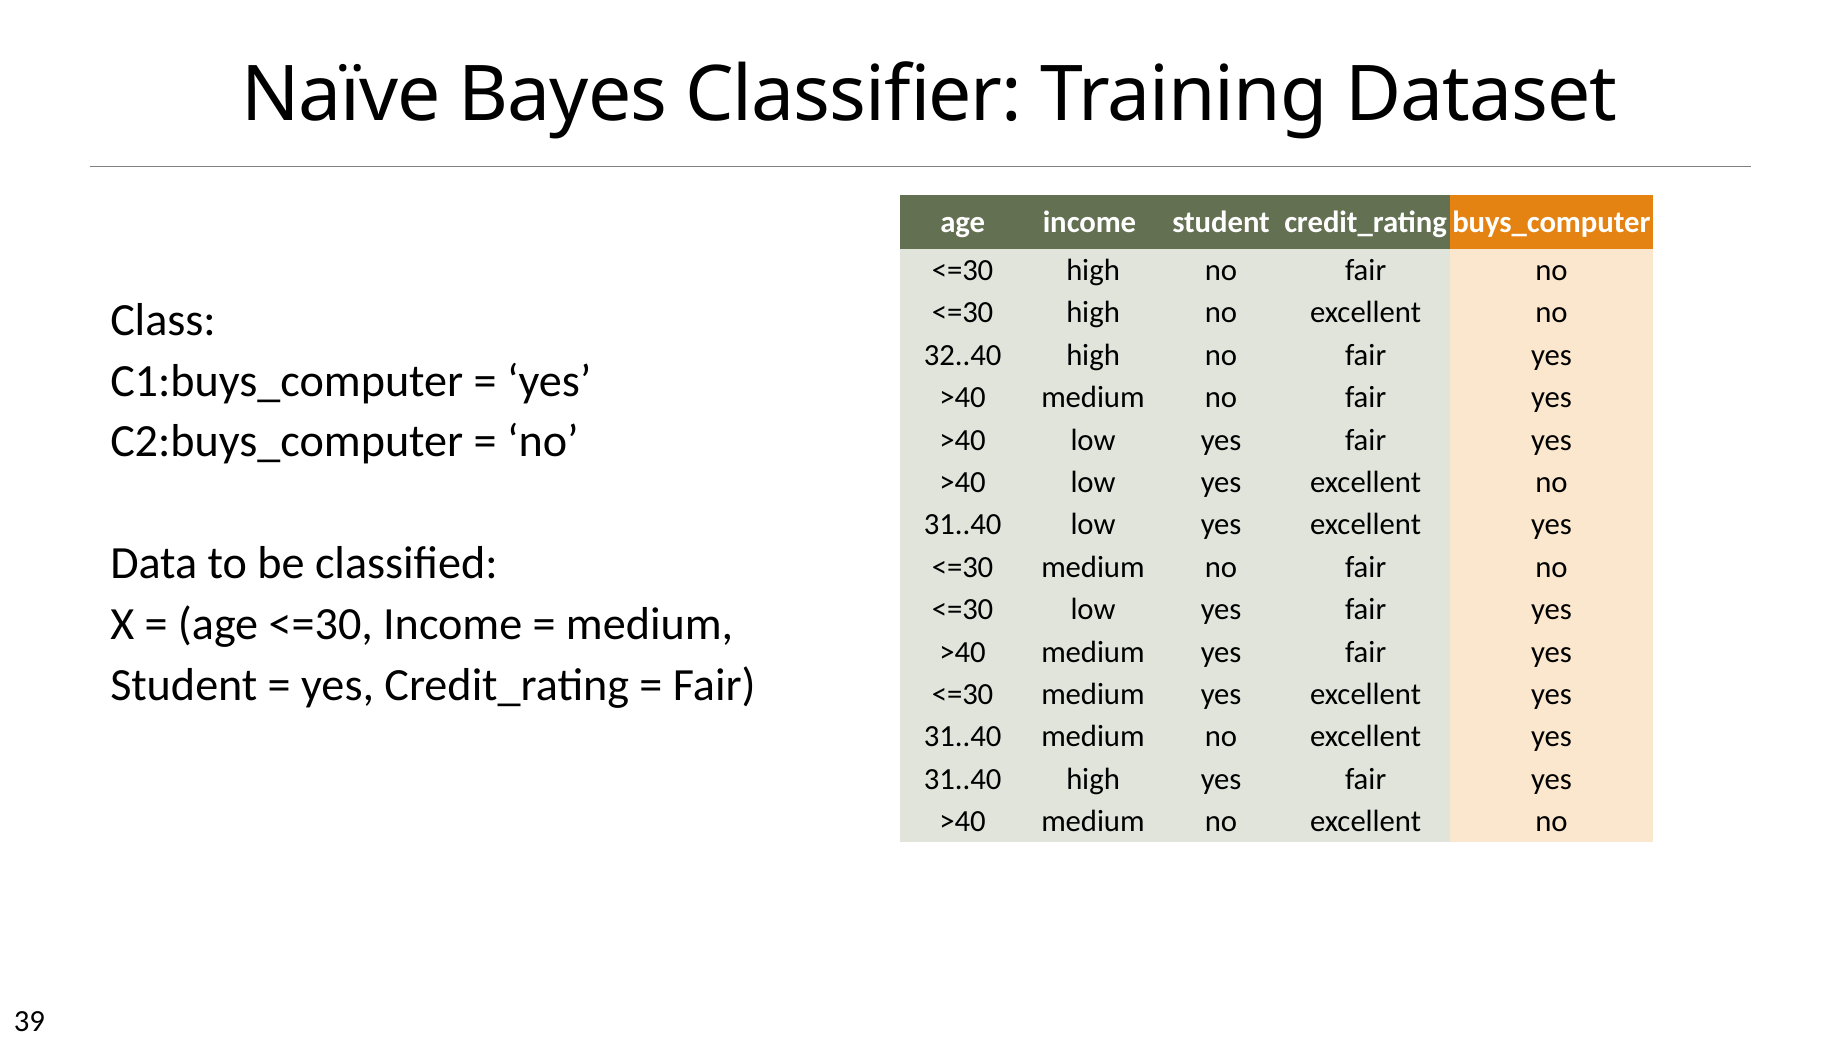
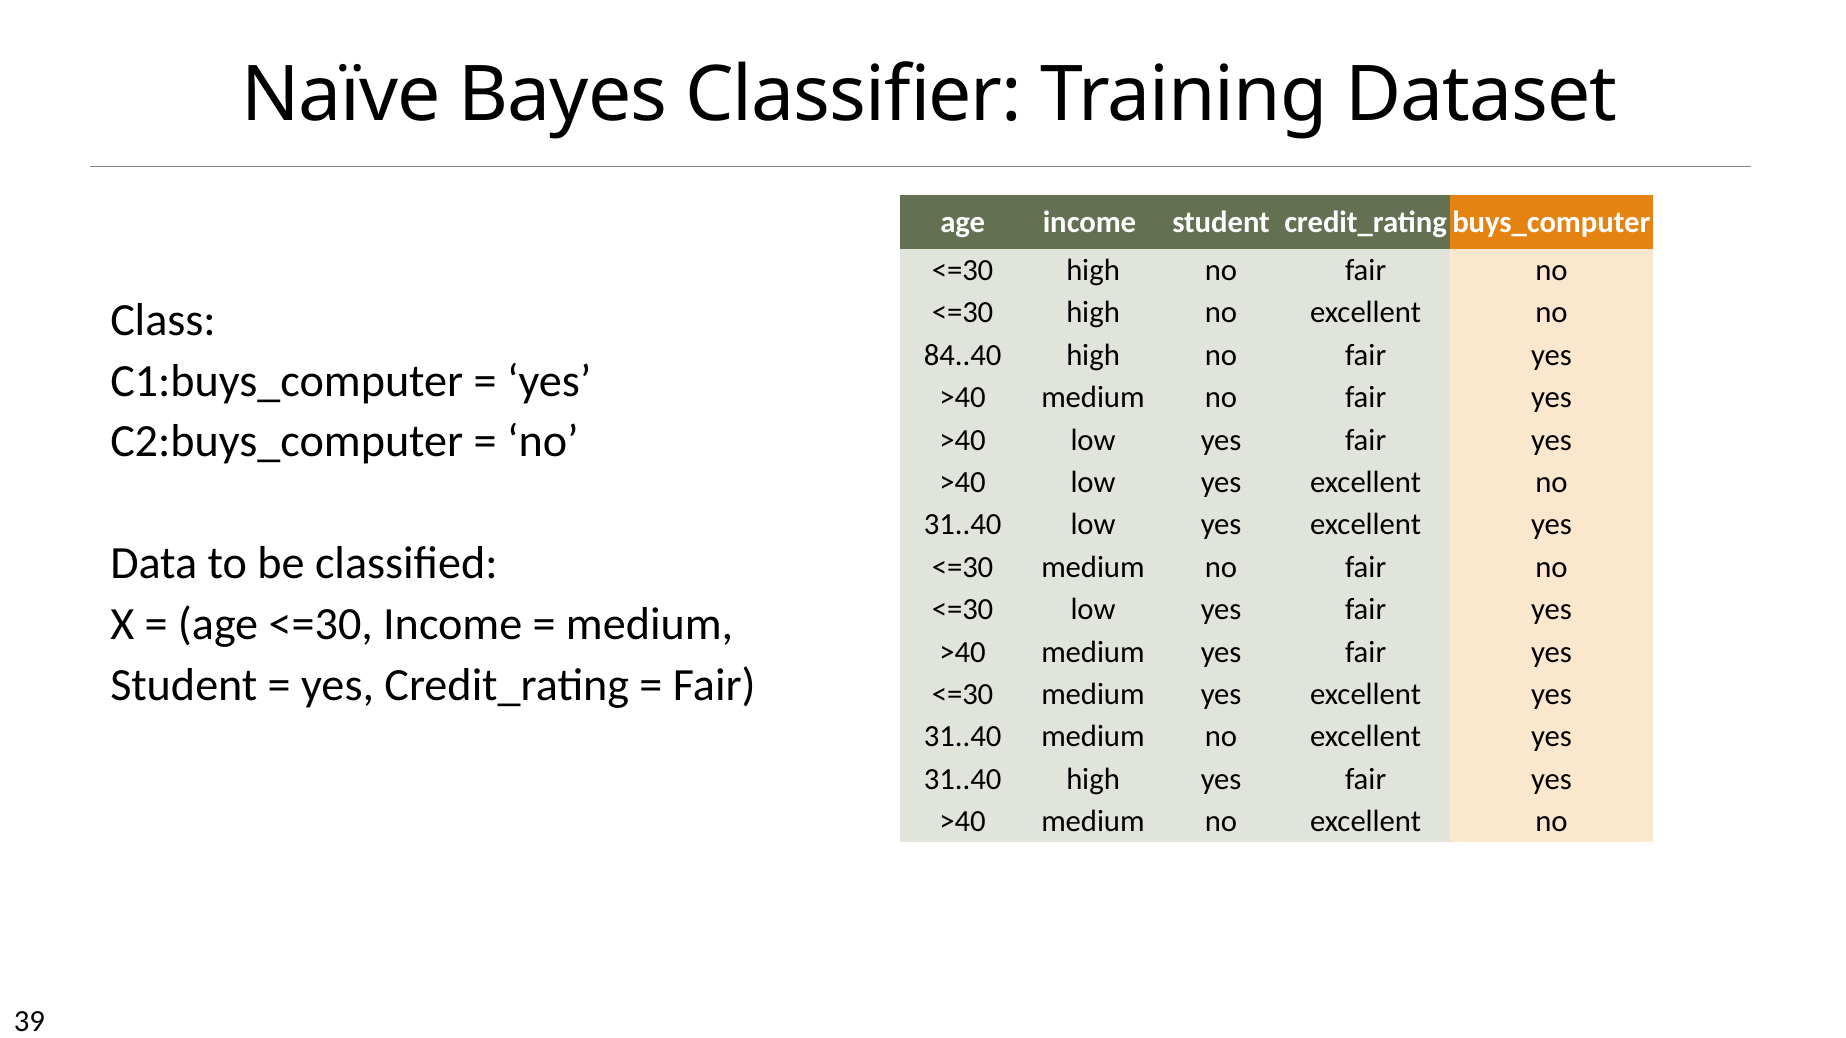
32..40: 32..40 -> 84..40
